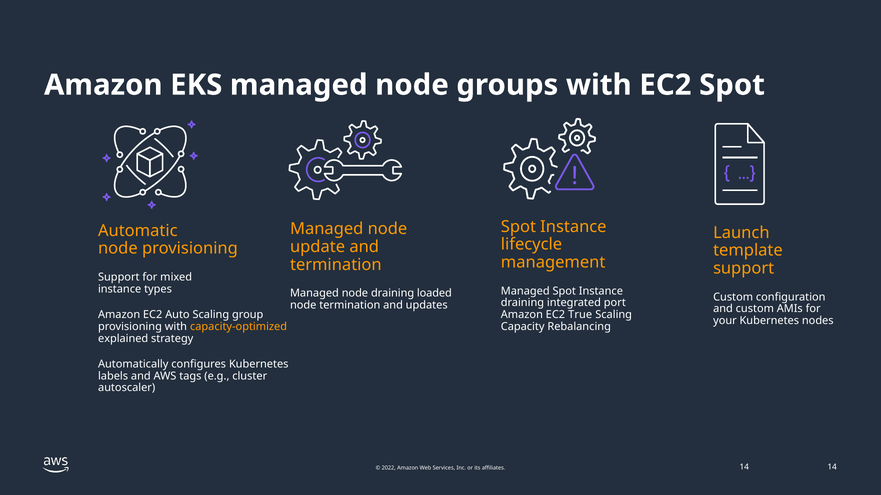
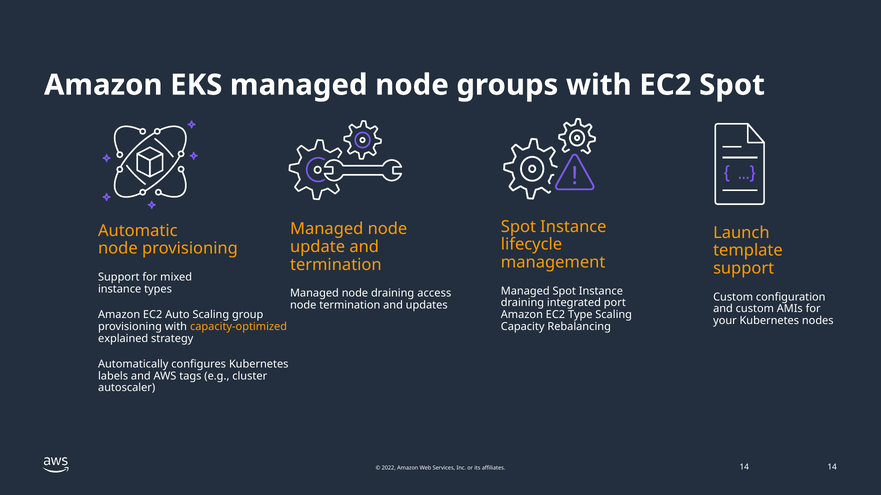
loaded: loaded -> access
True: True -> Type
